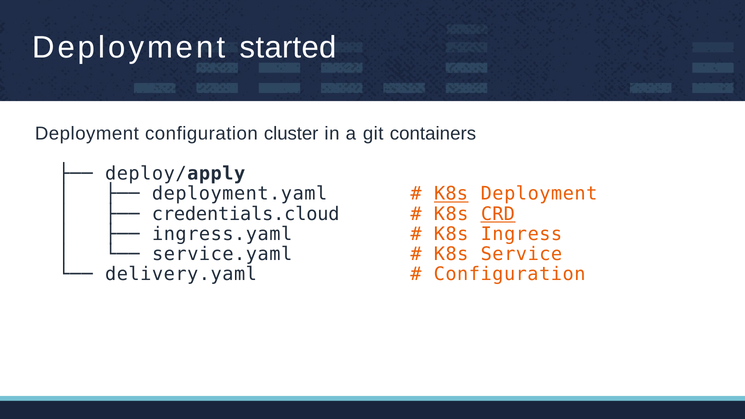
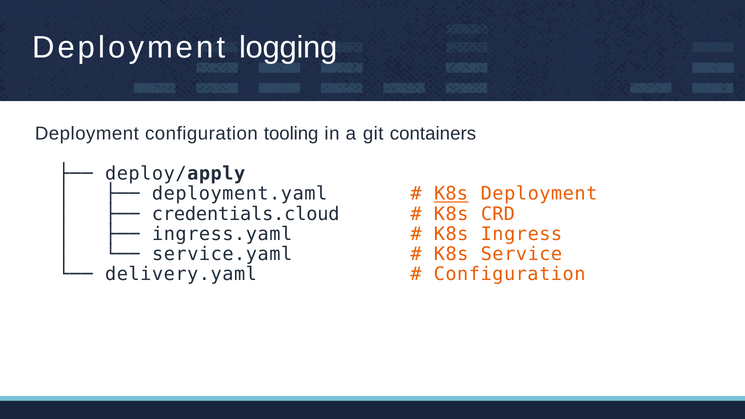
started: started -> logging
cluster: cluster -> tooling
CRD underline: present -> none
